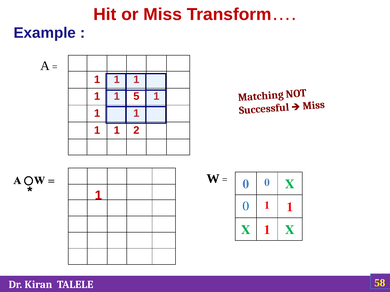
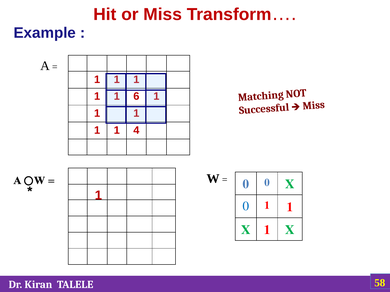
5: 5 -> 6
2: 2 -> 4
